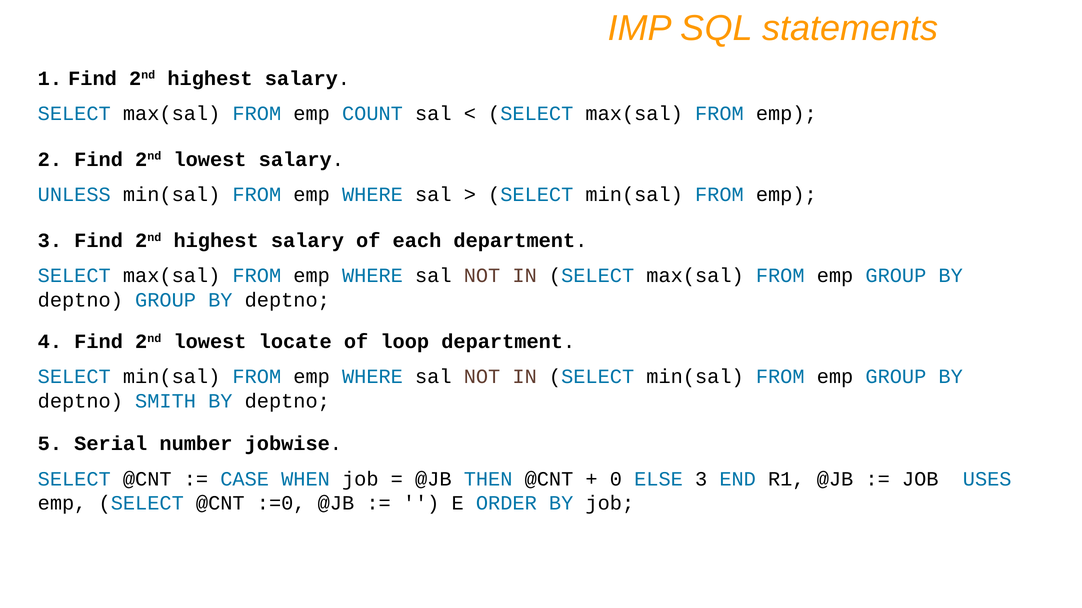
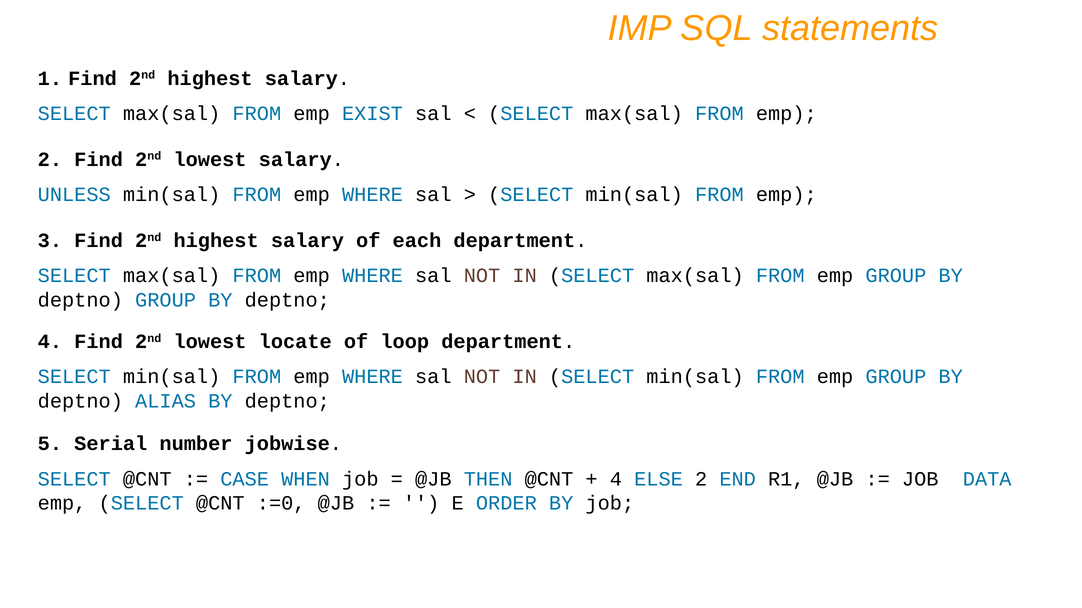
COUNT: COUNT -> EXIST
SMITH: SMITH -> ALIAS
0 at (616, 479): 0 -> 4
ELSE 3: 3 -> 2
USES: USES -> DATA
